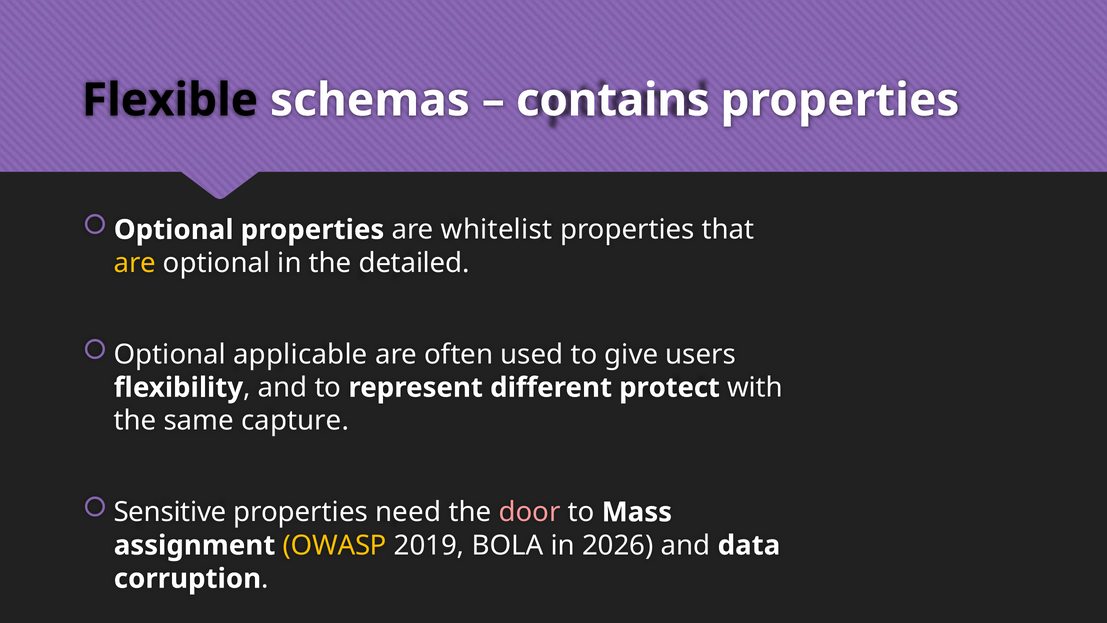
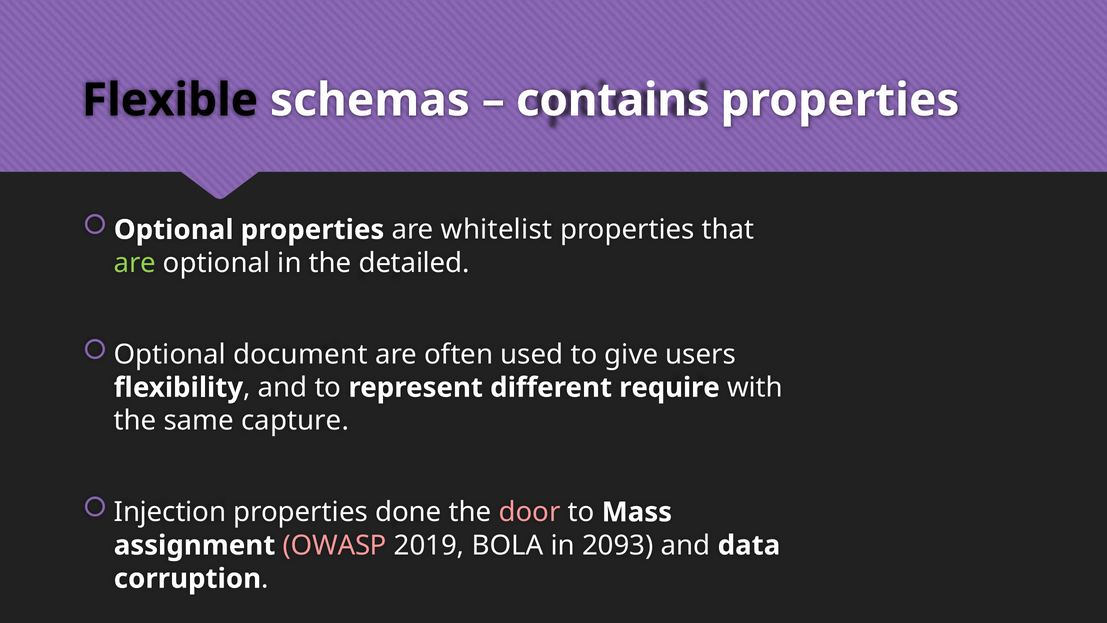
are at (135, 263) colour: yellow -> light green
applicable: applicable -> document
protect: protect -> require
Sensitive: Sensitive -> Injection
need: need -> done
OWASP colour: yellow -> pink
2026: 2026 -> 2093
